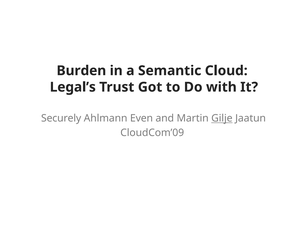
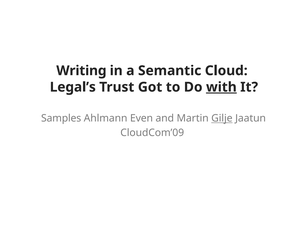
Burden: Burden -> Writing
with underline: none -> present
Securely: Securely -> Samples
